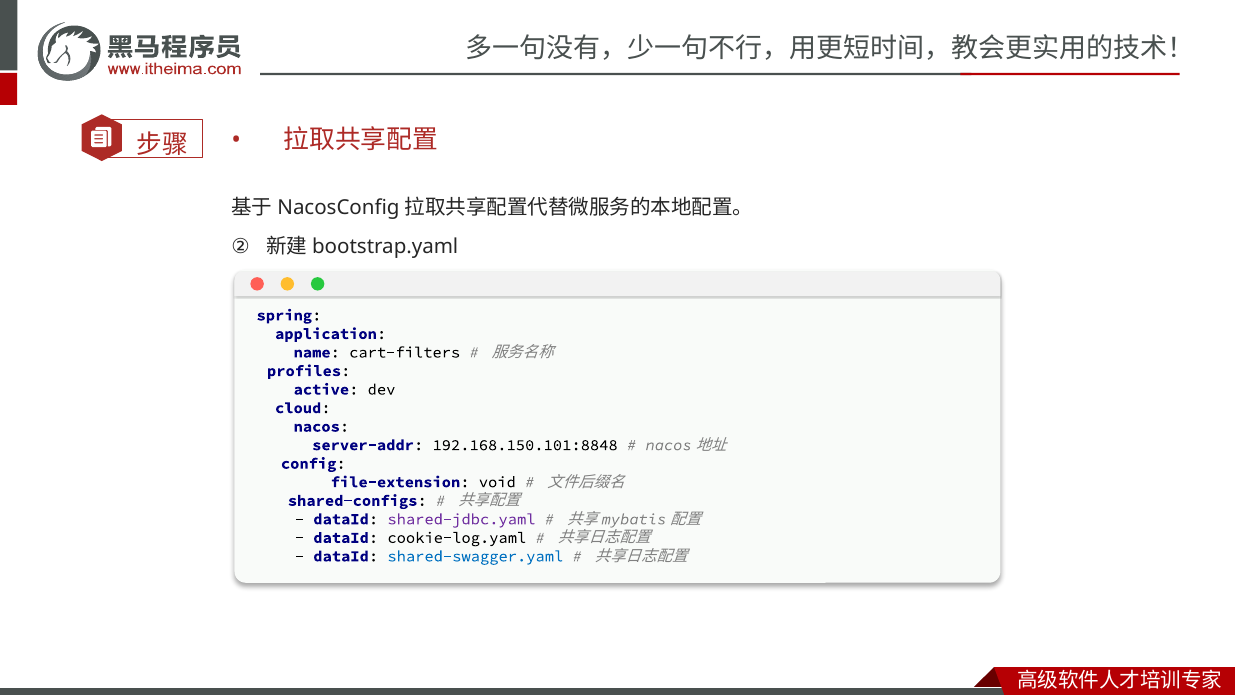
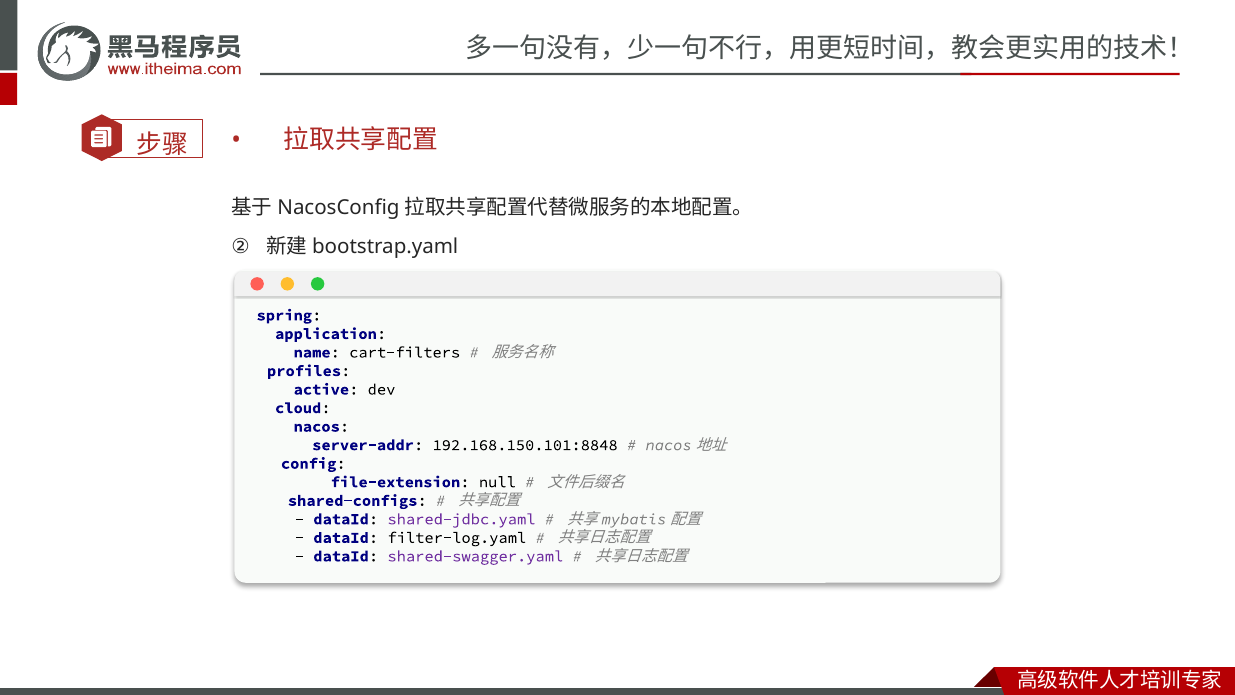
void: void -> null
cookie-log.yaml: cookie-log.yaml -> filter-log.yaml
shared-swagger.yaml colour: blue -> purple
